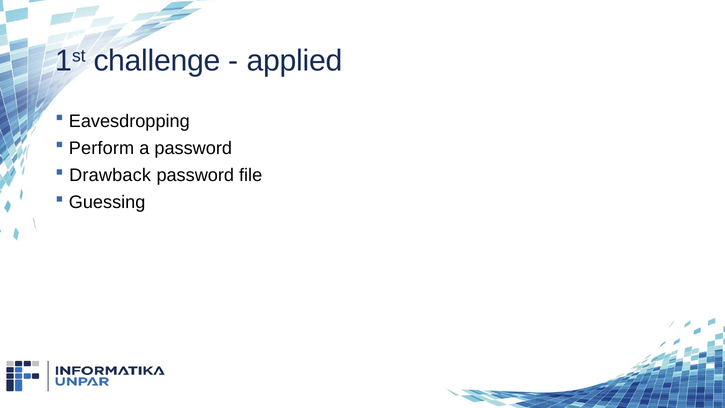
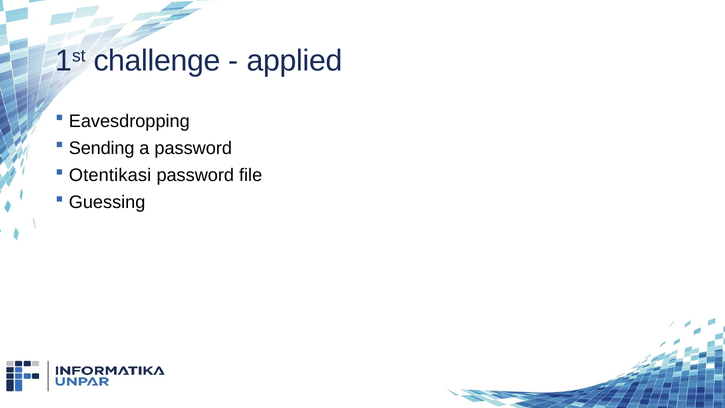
Perform: Perform -> Sending
Drawback: Drawback -> Otentikasi
